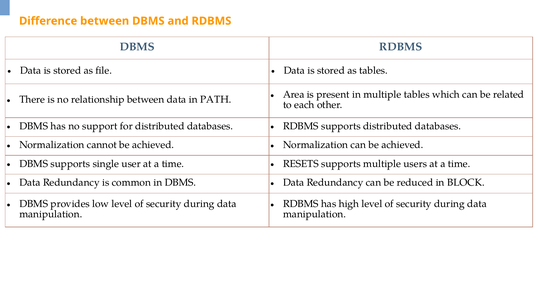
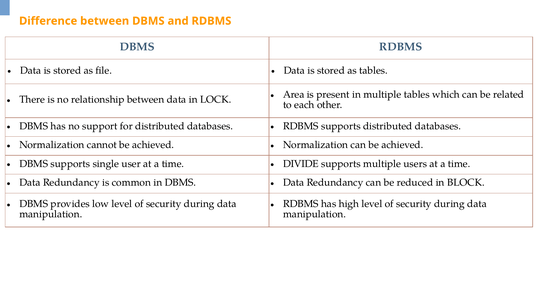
PATH: PATH -> LOCK
RESETS: RESETS -> DIVIDE
